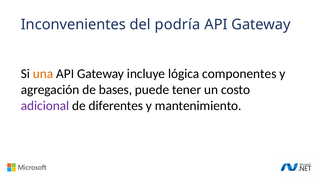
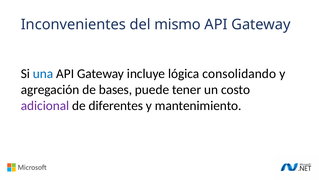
podría: podría -> mismo
una colour: orange -> blue
componentes: componentes -> consolidando
